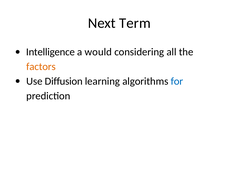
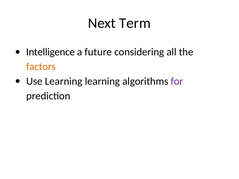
would: would -> future
Use Diffusion: Diffusion -> Learning
for colour: blue -> purple
